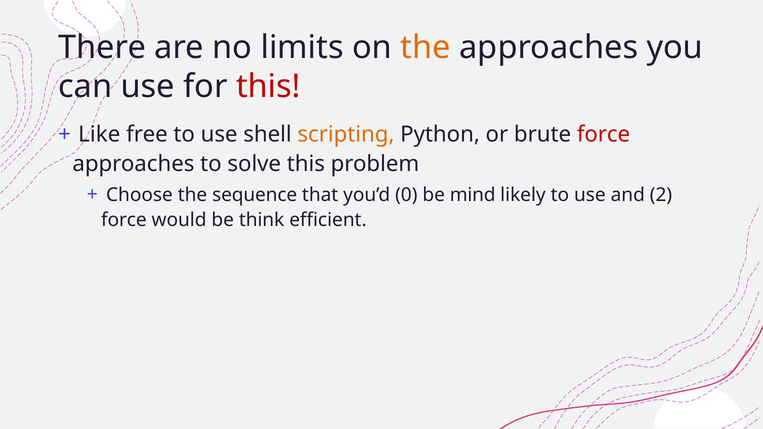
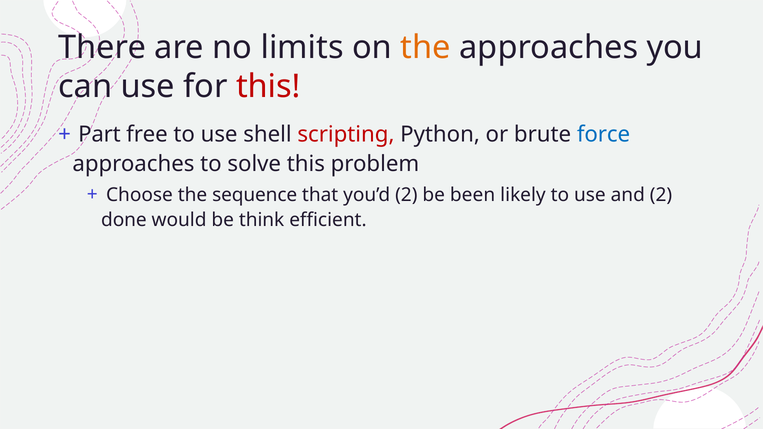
Like: Like -> Part
scripting colour: orange -> red
force at (603, 135) colour: red -> blue
you’d 0: 0 -> 2
mind: mind -> been
force at (124, 220): force -> done
